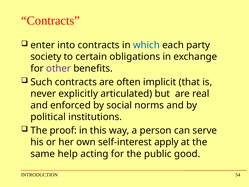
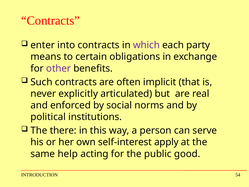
which colour: blue -> purple
society: society -> means
proof: proof -> there
